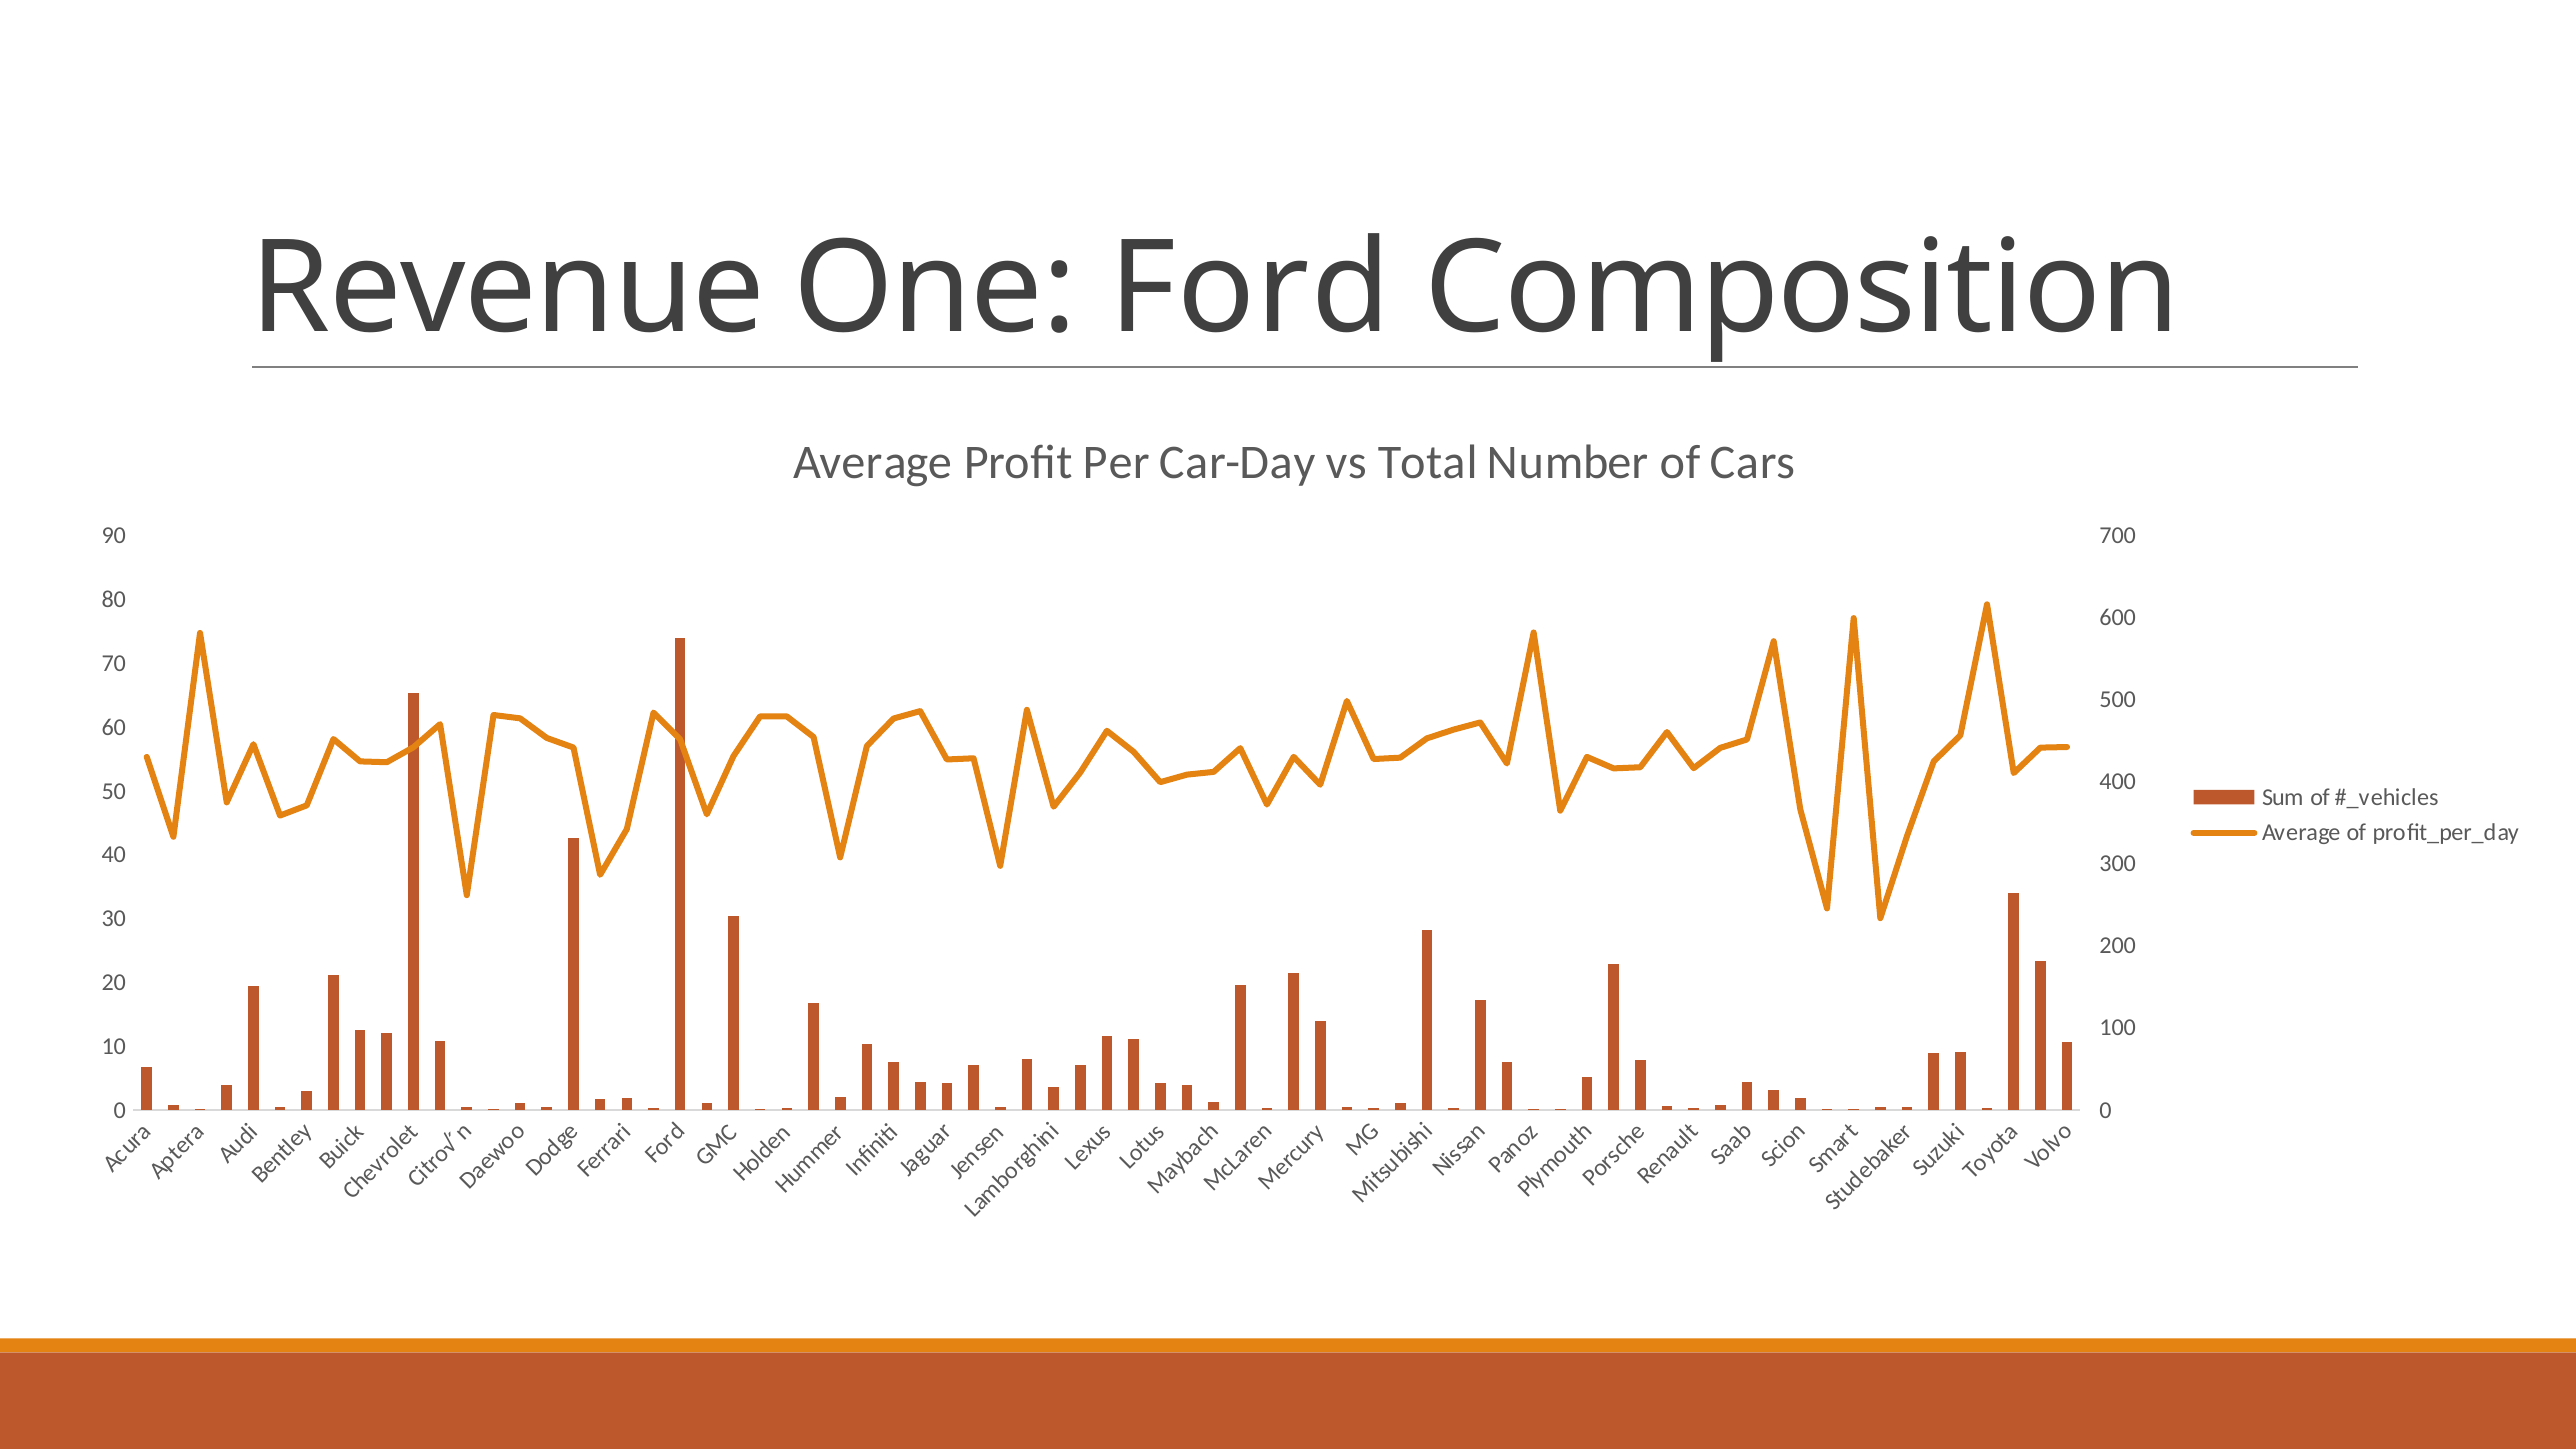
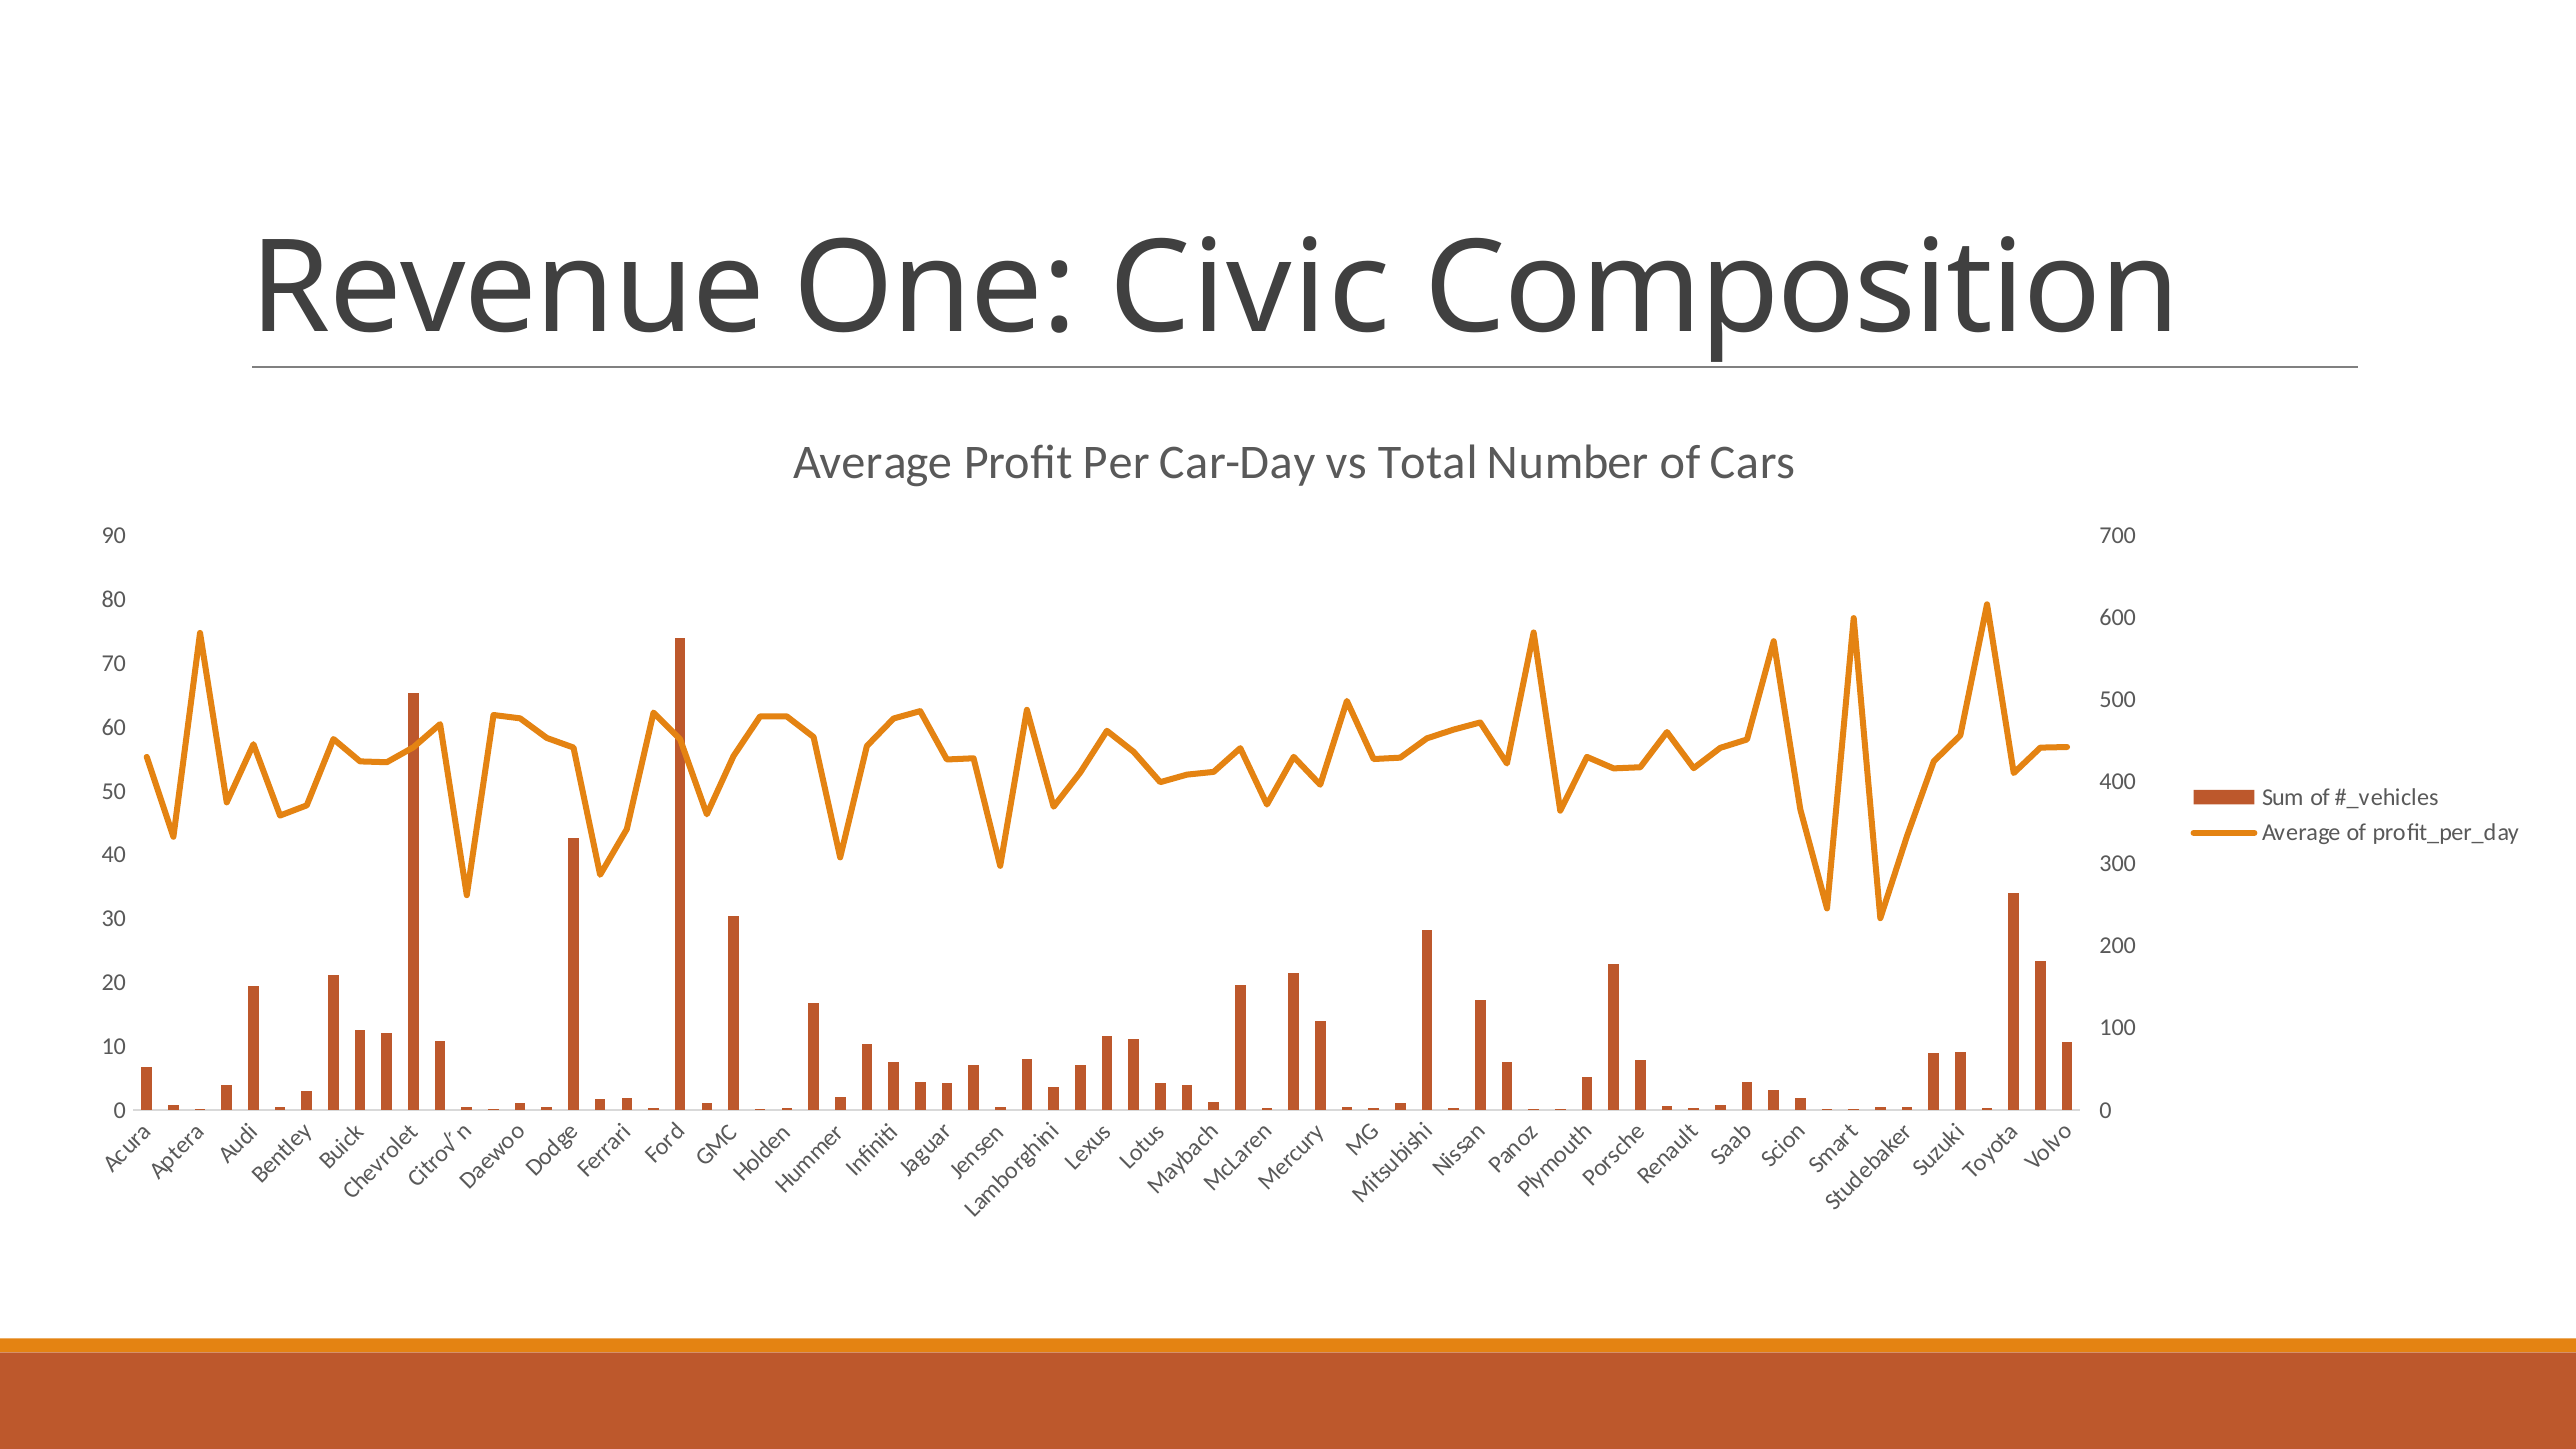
Ford: Ford -> Civic
